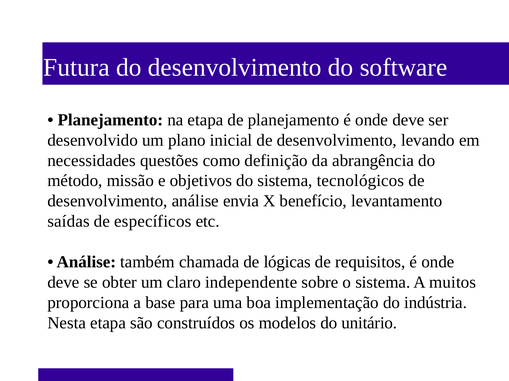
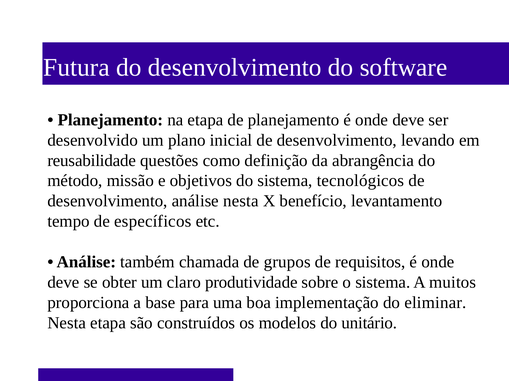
necessidades: necessidades -> reusabilidade
análise envia: envia -> nesta
saídas: saídas -> tempo
lógicas: lógicas -> grupos
independente: independente -> produtividade
indústria: indústria -> eliminar
